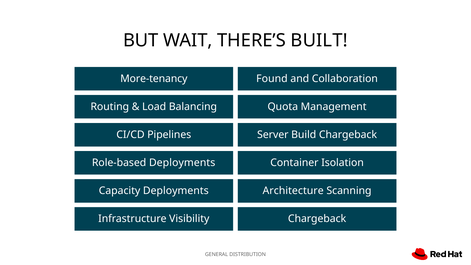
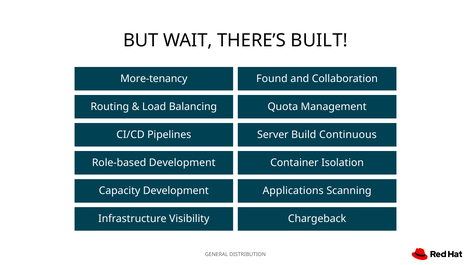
Build Chargeback: Chargeback -> Continuous
Role-based Deployments: Deployments -> Development
Capacity Deployments: Deployments -> Development
Architecture: Architecture -> Applications
